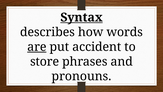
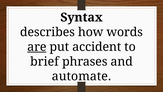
Syntax underline: present -> none
store: store -> brief
pronouns: pronouns -> automate
